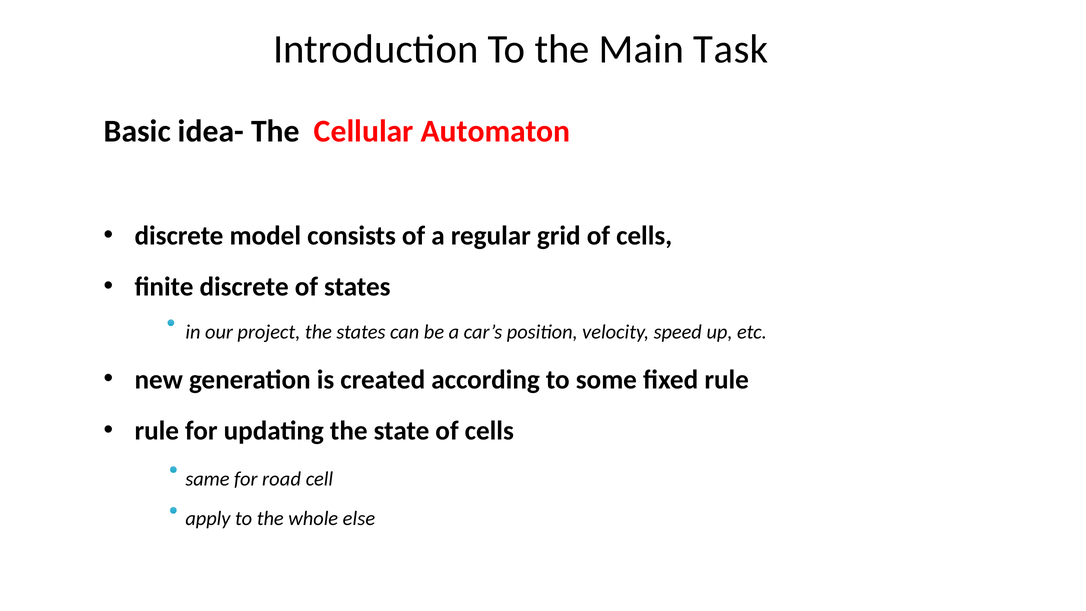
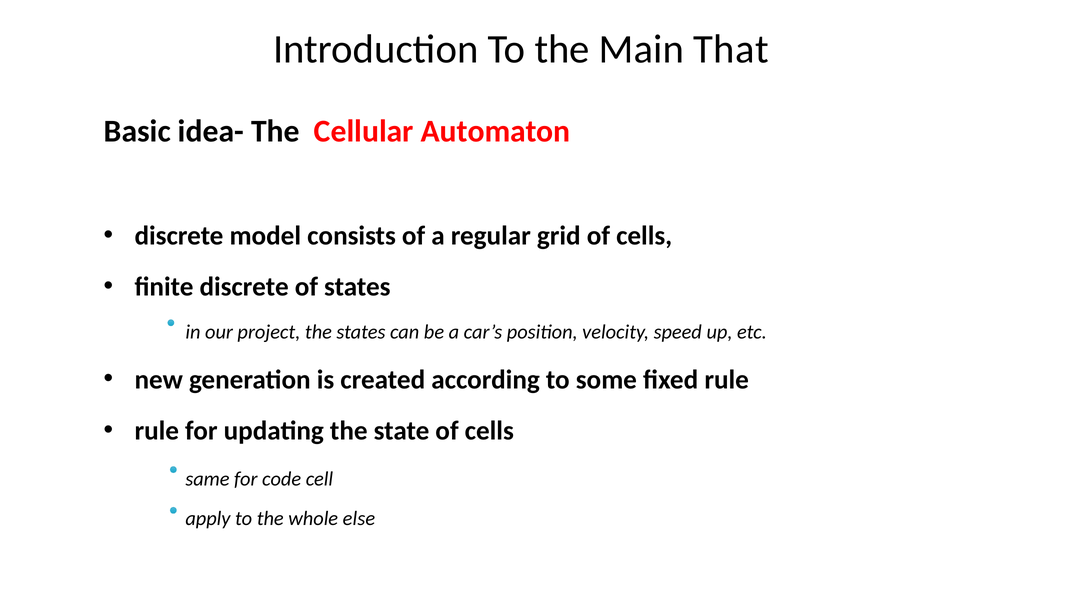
Task: Task -> That
road: road -> code
